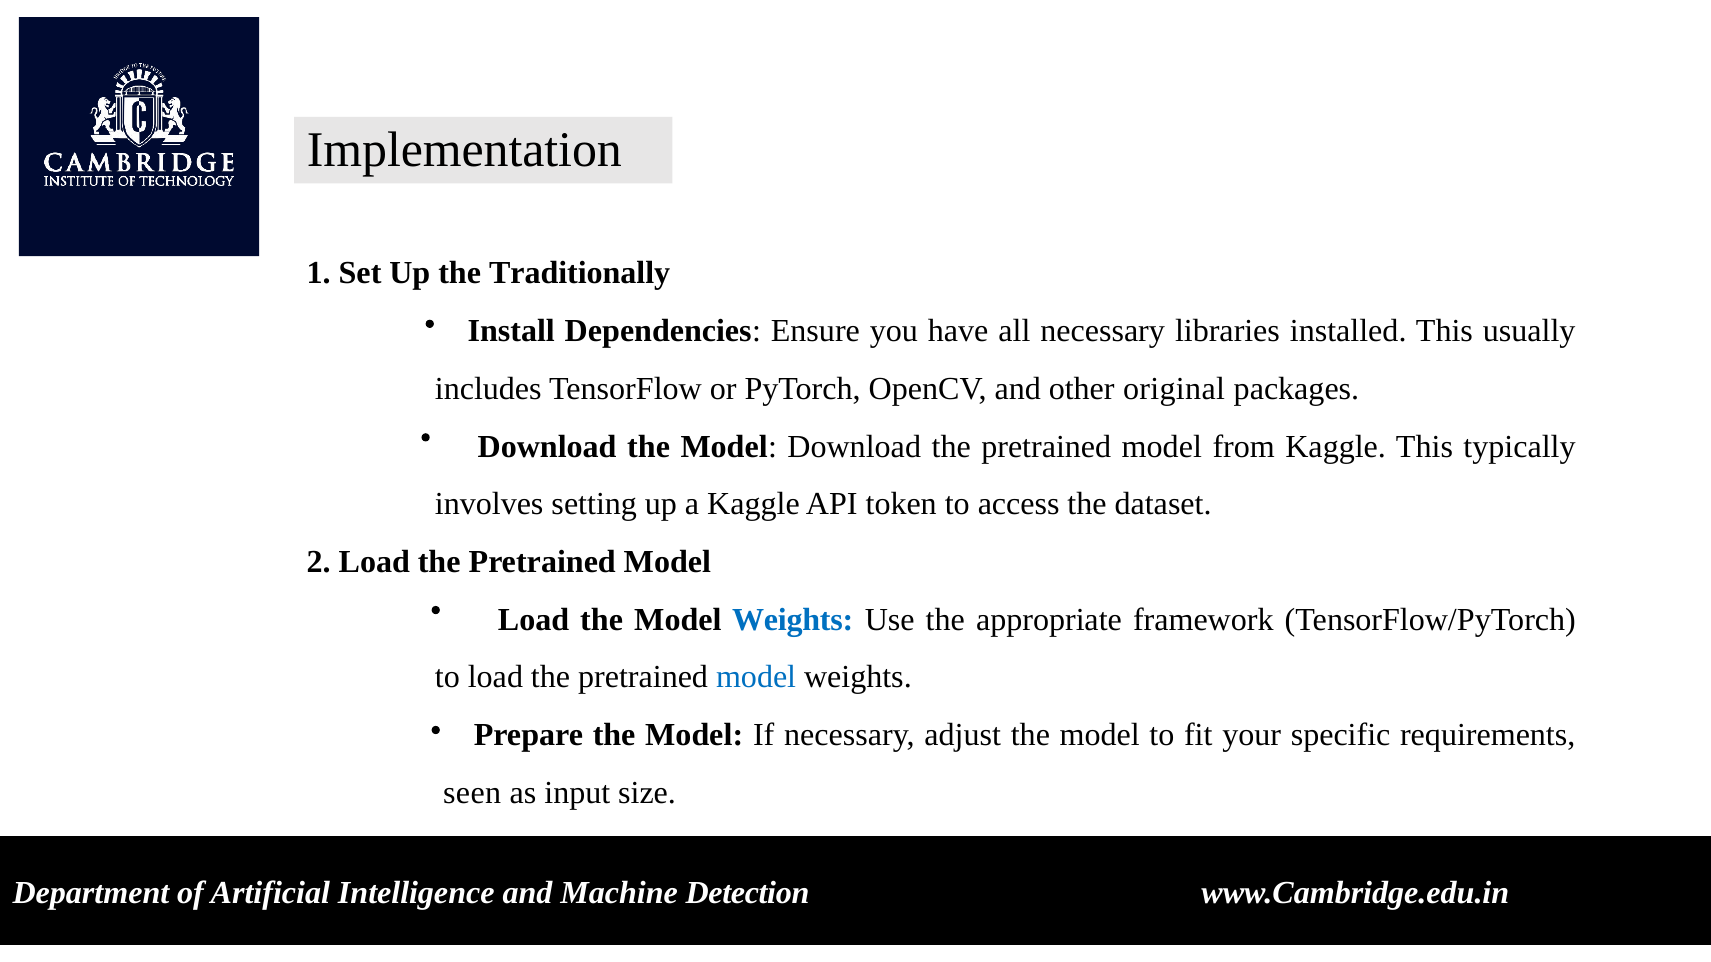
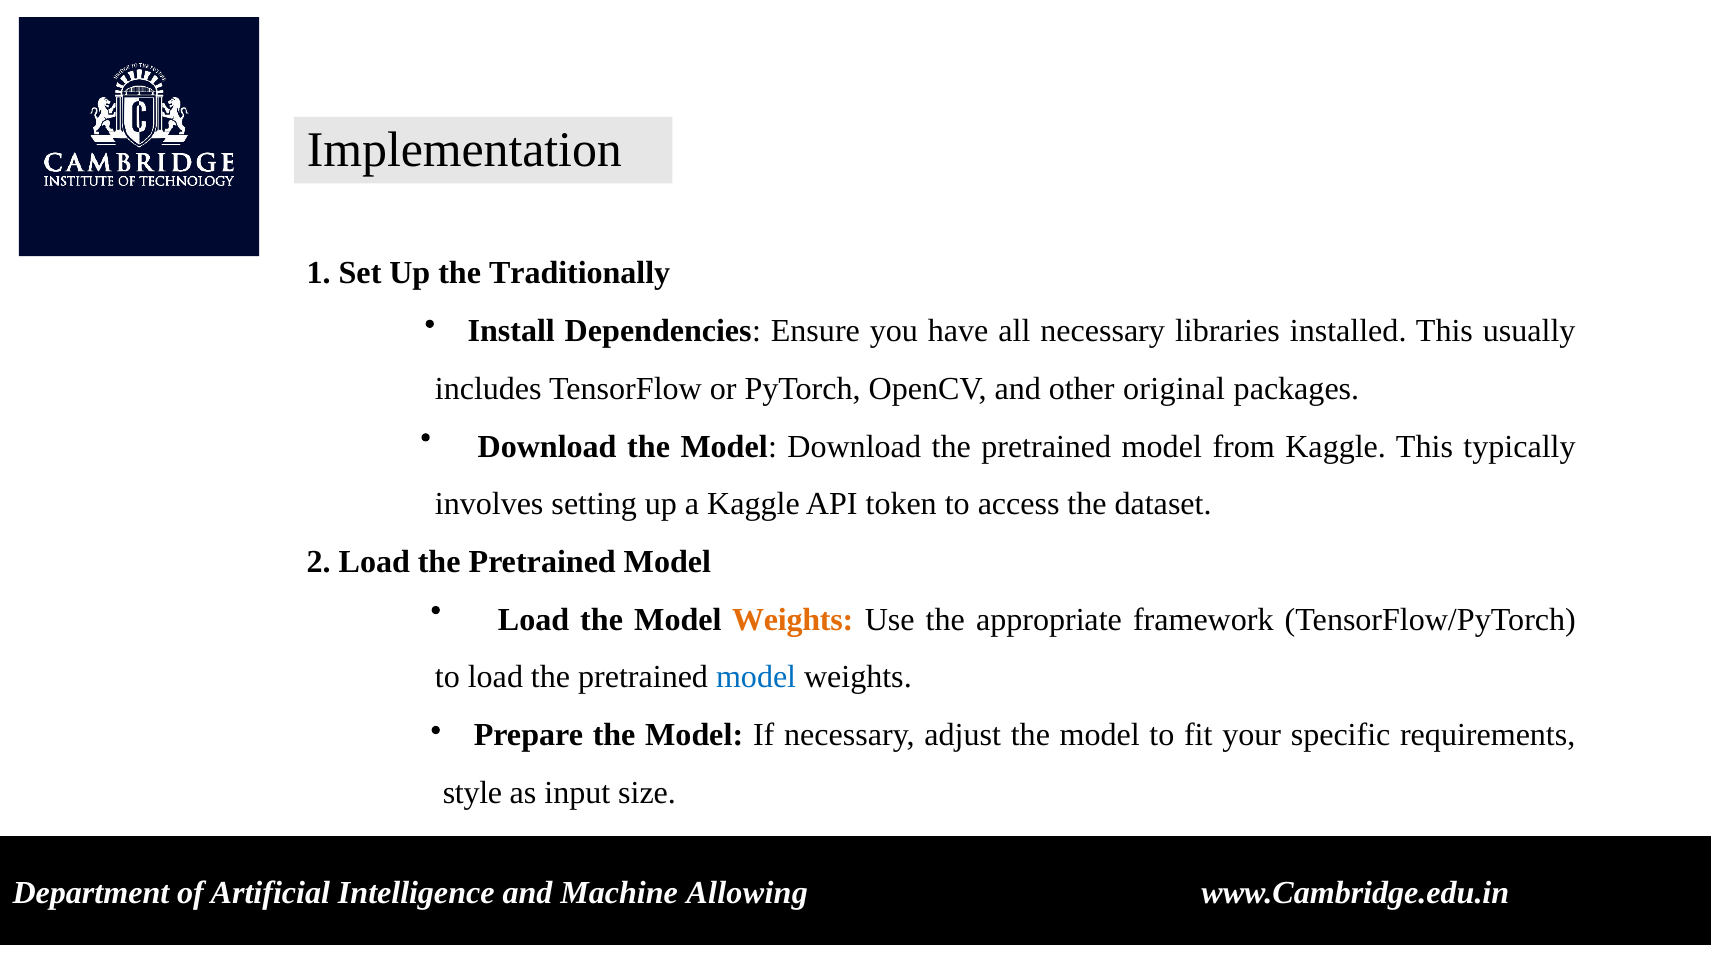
Weights at (793, 620) colour: blue -> orange
seen: seen -> style
Detection: Detection -> Allowing
